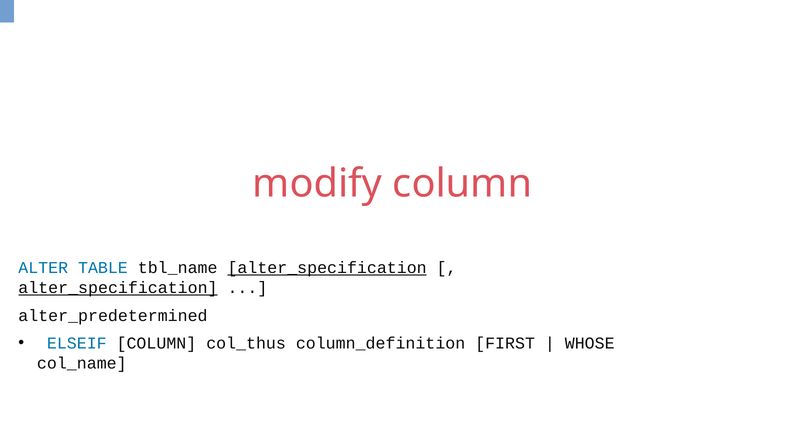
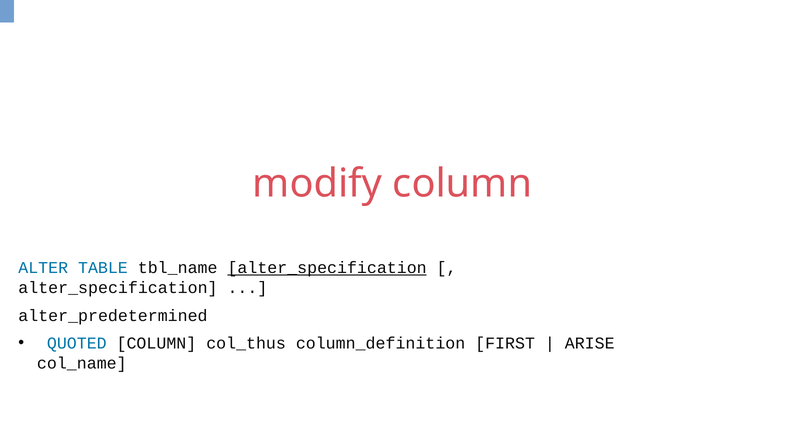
alter_specification at (118, 288) underline: present -> none
ELSEIF: ELSEIF -> QUOTED
WHOSE: WHOSE -> ARISE
